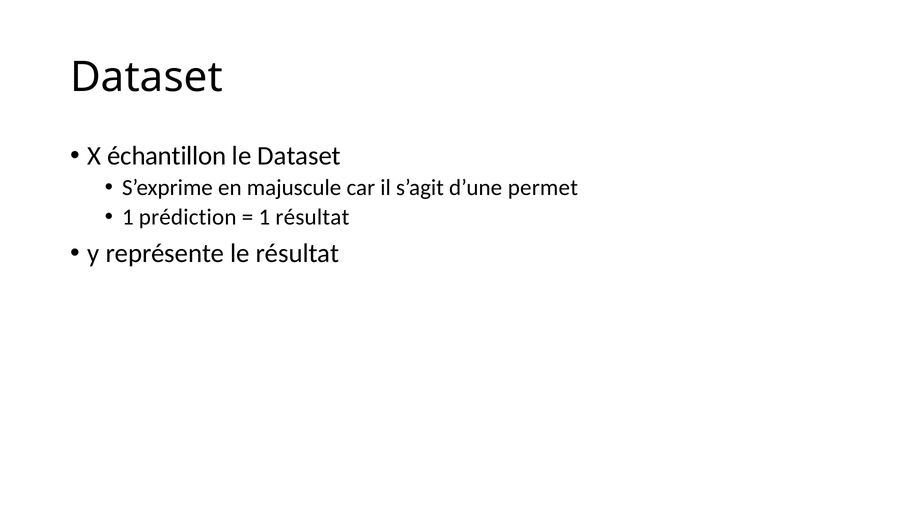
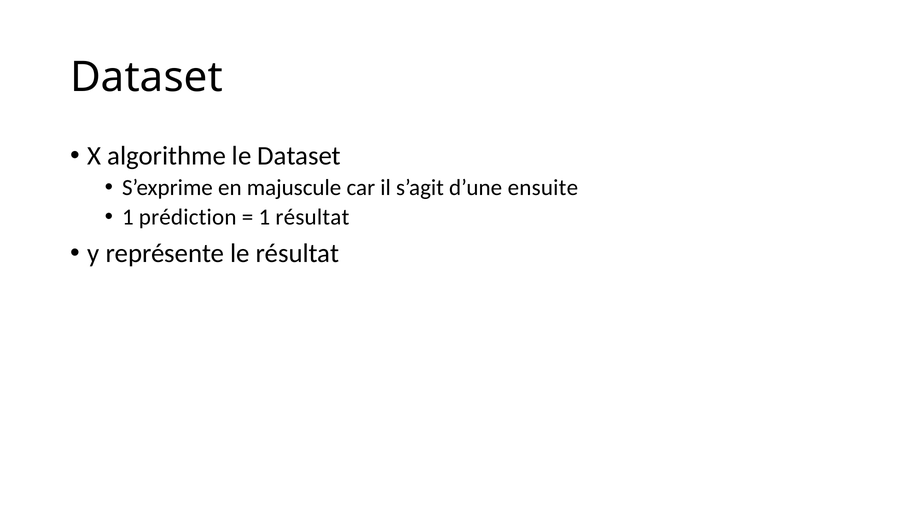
échantillon: échantillon -> algorithme
permet: permet -> ensuite
